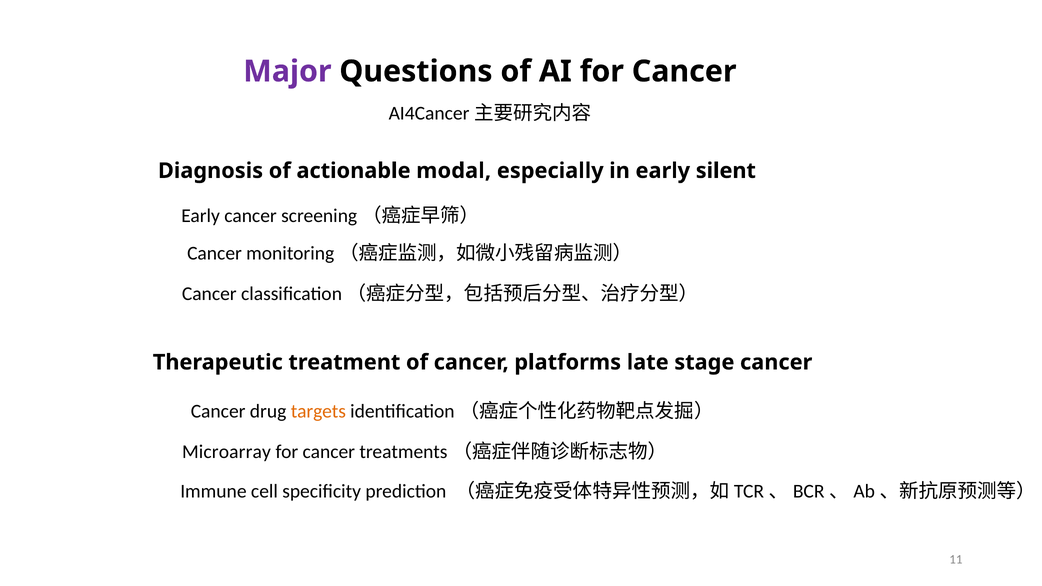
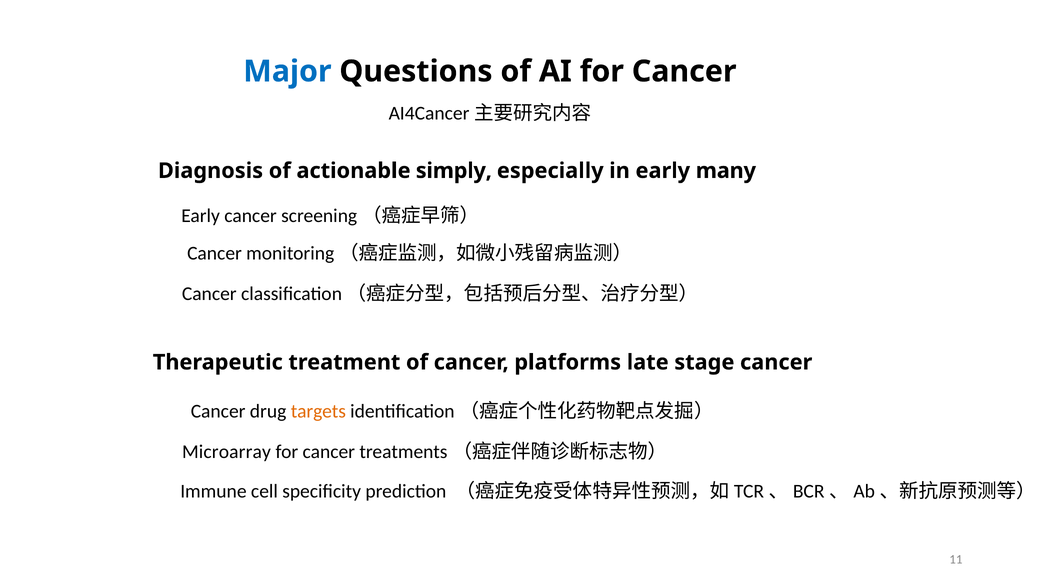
Major colour: purple -> blue
modal: modal -> simply
silent: silent -> many
